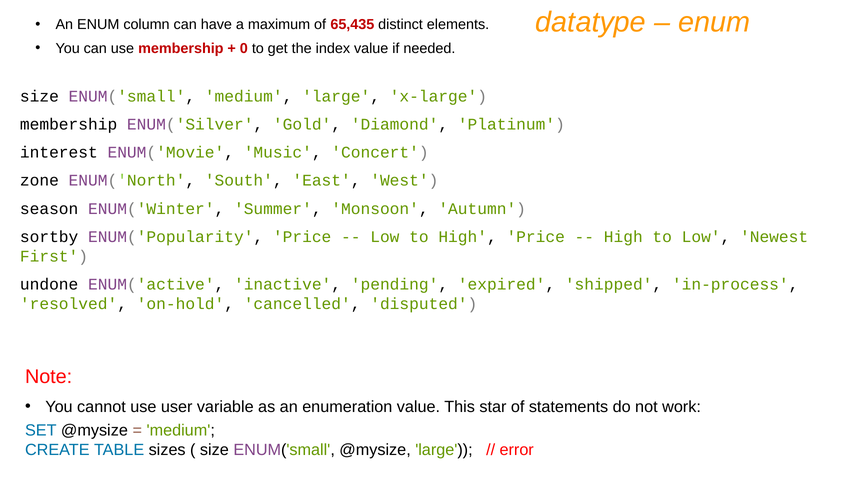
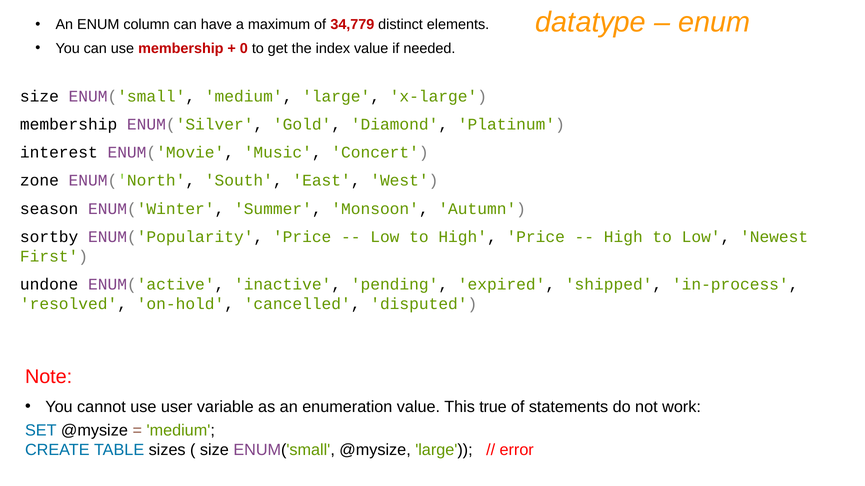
65,435: 65,435 -> 34,779
star: star -> true
